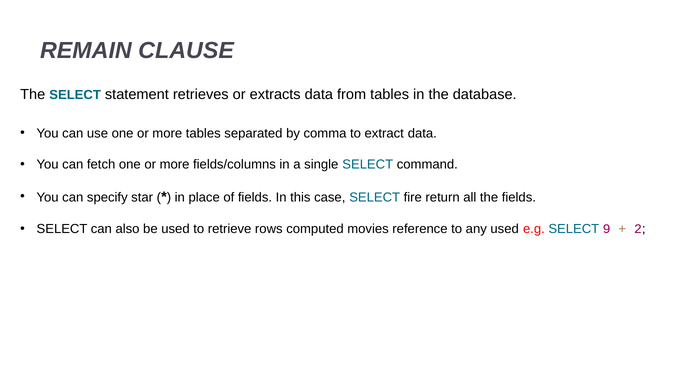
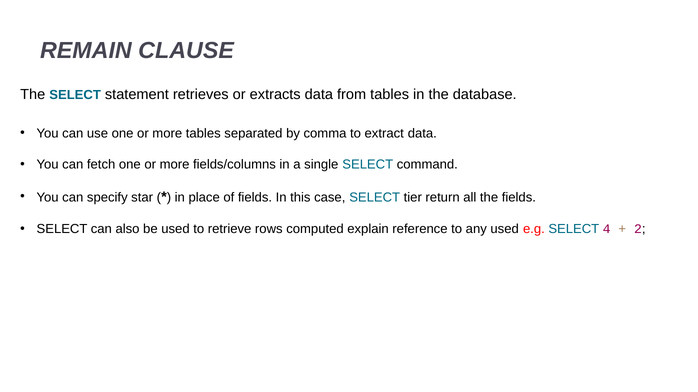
fire: fire -> tier
movies: movies -> explain
9: 9 -> 4
